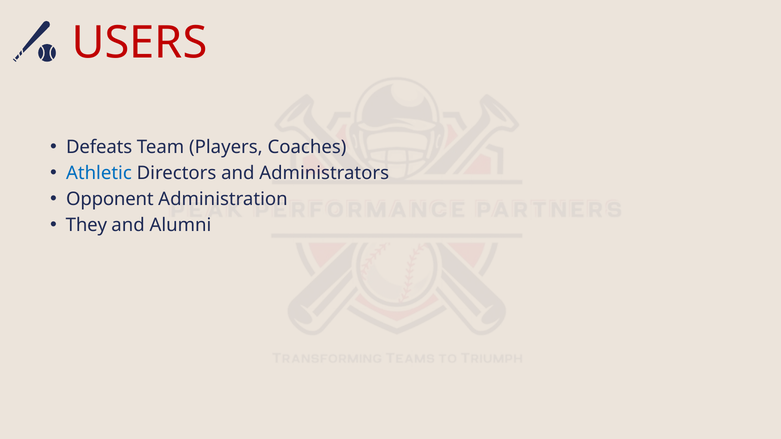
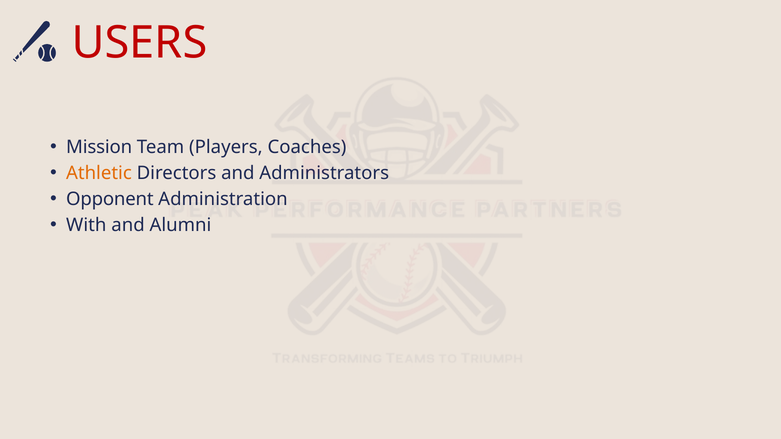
Defeats: Defeats -> Mission
Athletic colour: blue -> orange
They: They -> With
